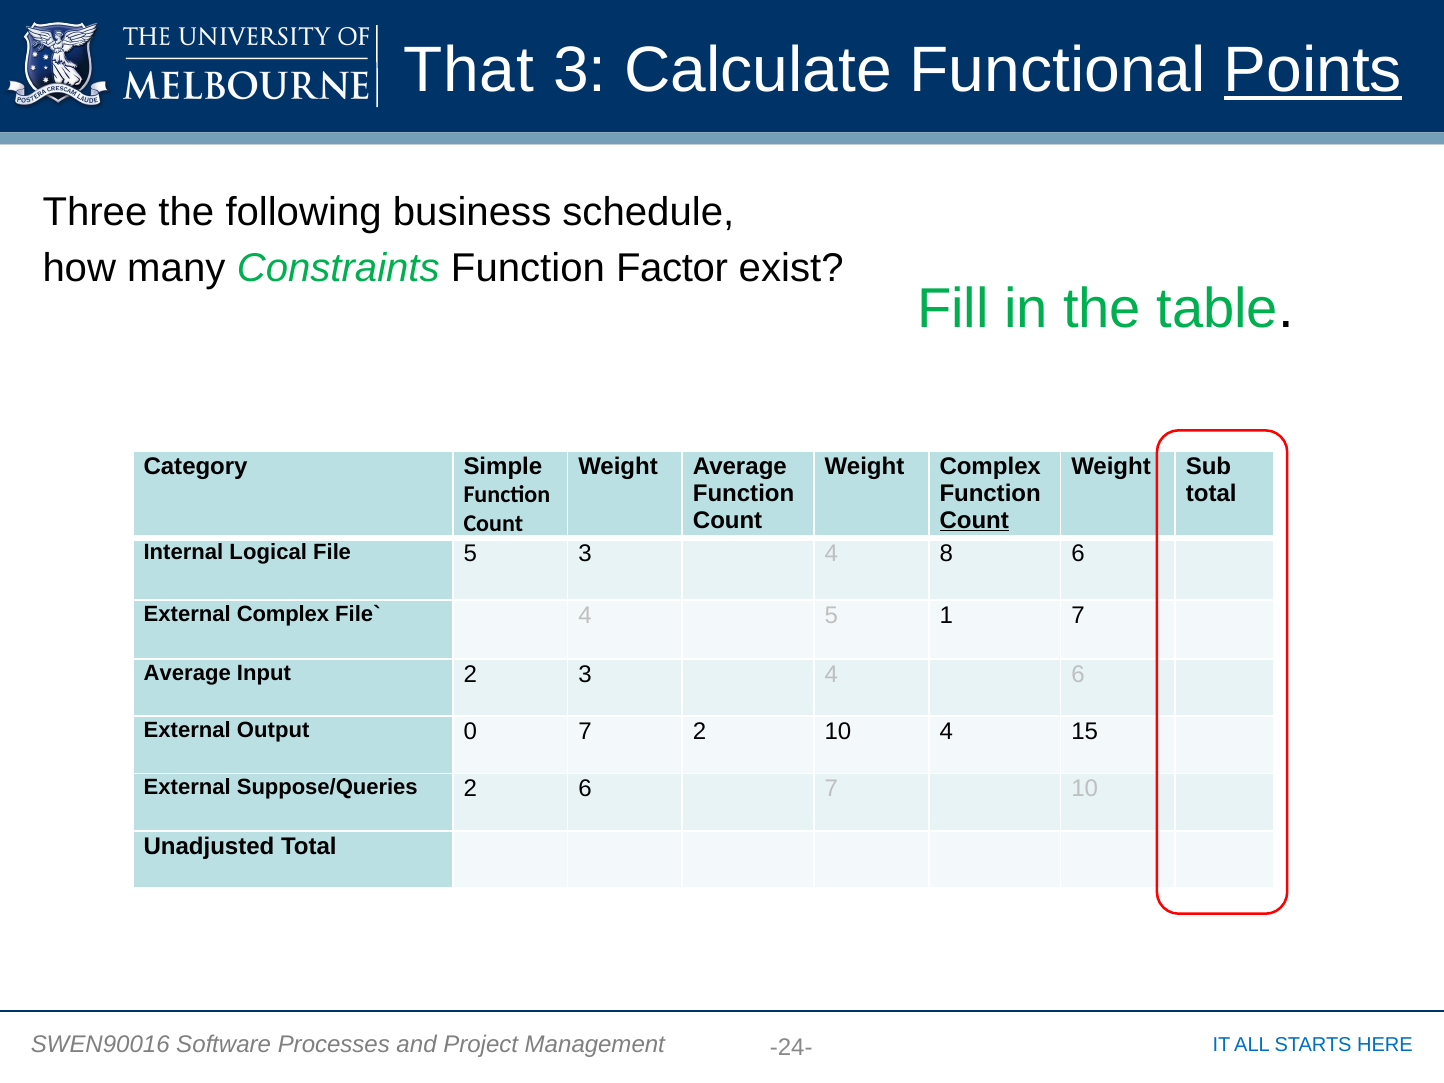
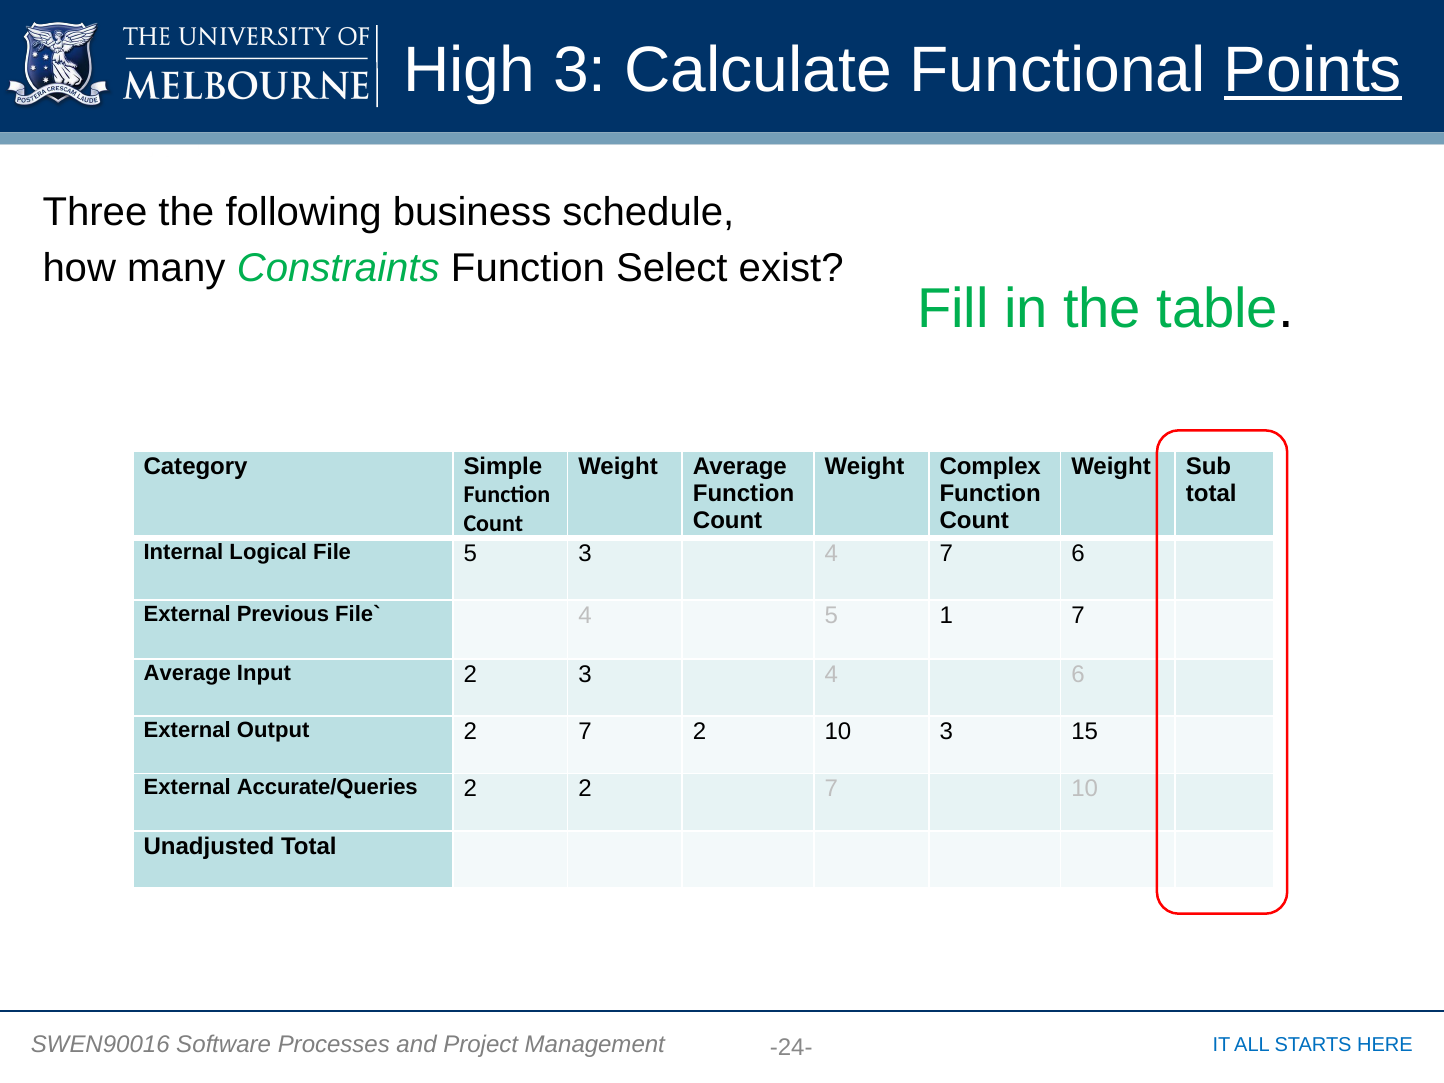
That: That -> High
Factor: Factor -> Select
Count at (974, 520) underline: present -> none
4 8: 8 -> 7
External Complex: Complex -> Previous
Output 0: 0 -> 2
10 4: 4 -> 3
Suppose/Queries: Suppose/Queries -> Accurate/Queries
2 6: 6 -> 2
